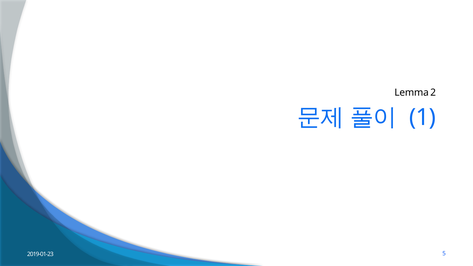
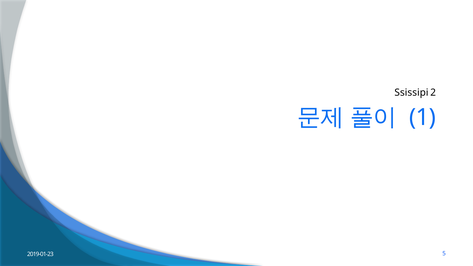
Lemma: Lemma -> Ssissipi
